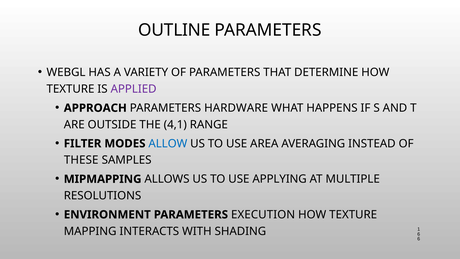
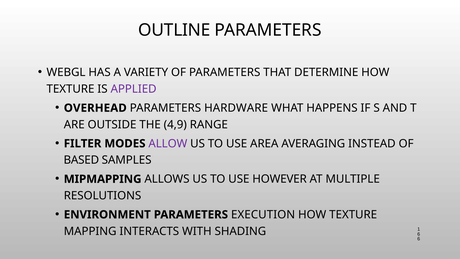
APPROACH: APPROACH -> OVERHEAD
4,1: 4,1 -> 4,9
ALLOW colour: blue -> purple
THESE: THESE -> BASED
APPLYING: APPLYING -> HOWEVER
